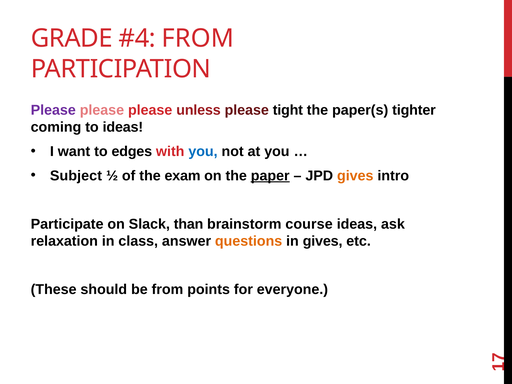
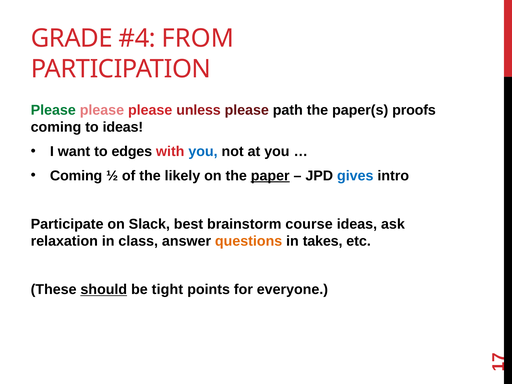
Please at (53, 110) colour: purple -> green
tight: tight -> path
tighter: tighter -> proofs
Subject at (76, 176): Subject -> Coming
exam: exam -> likely
gives at (355, 176) colour: orange -> blue
than: than -> best
in gives: gives -> takes
should underline: none -> present
be from: from -> tight
